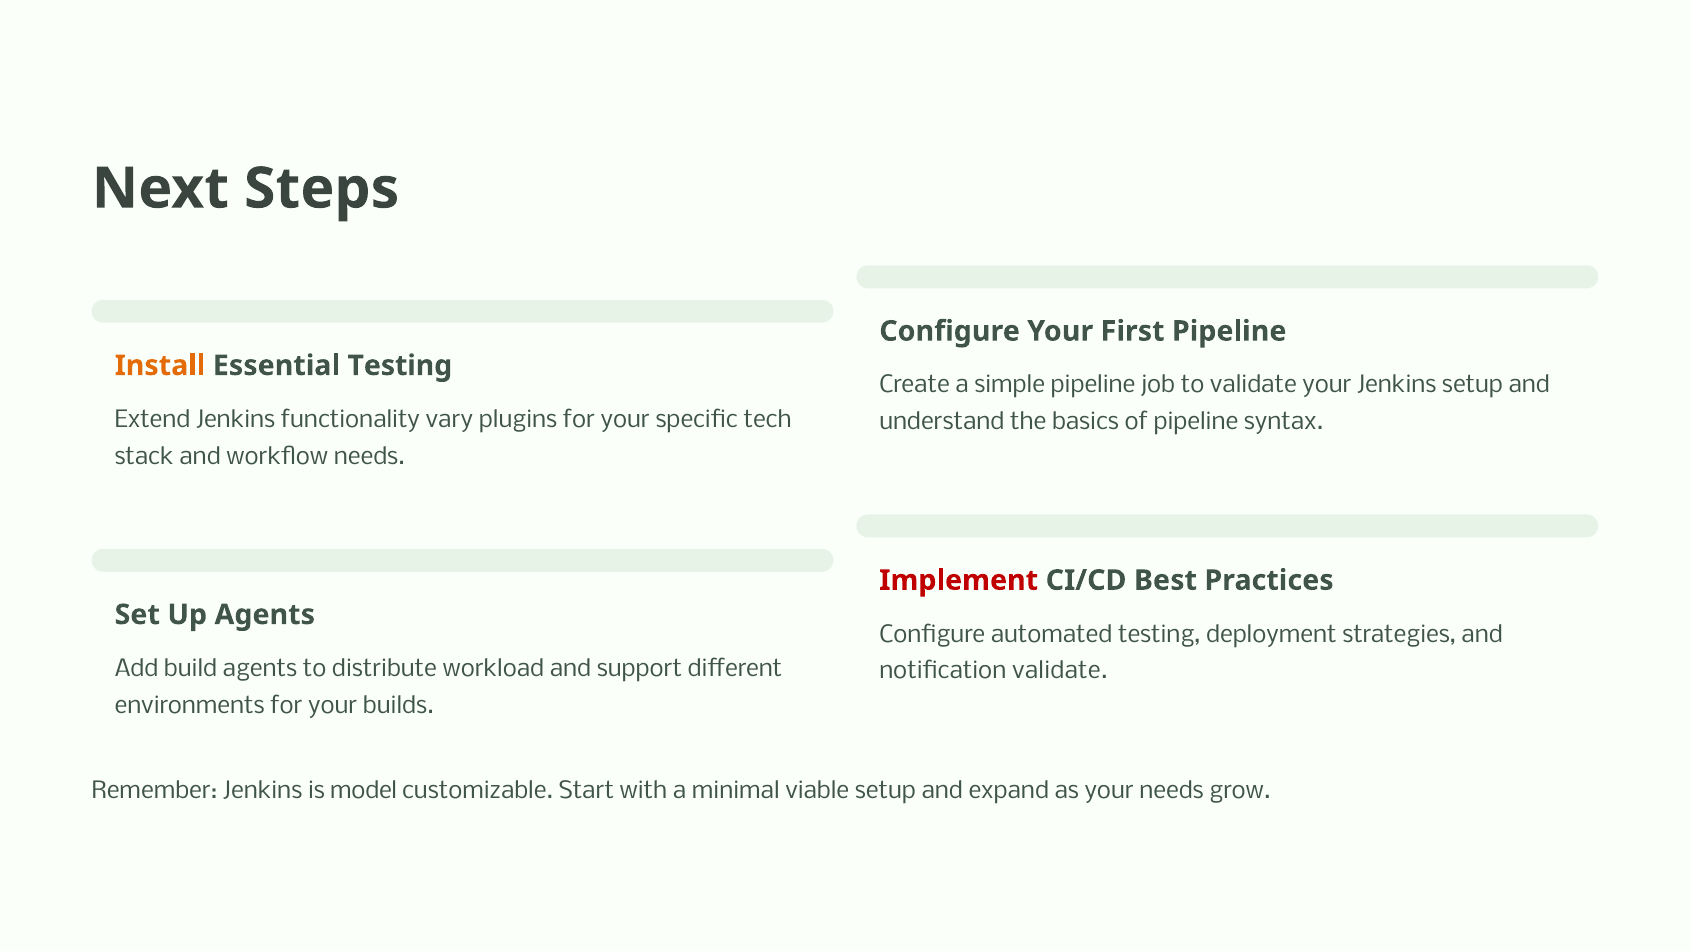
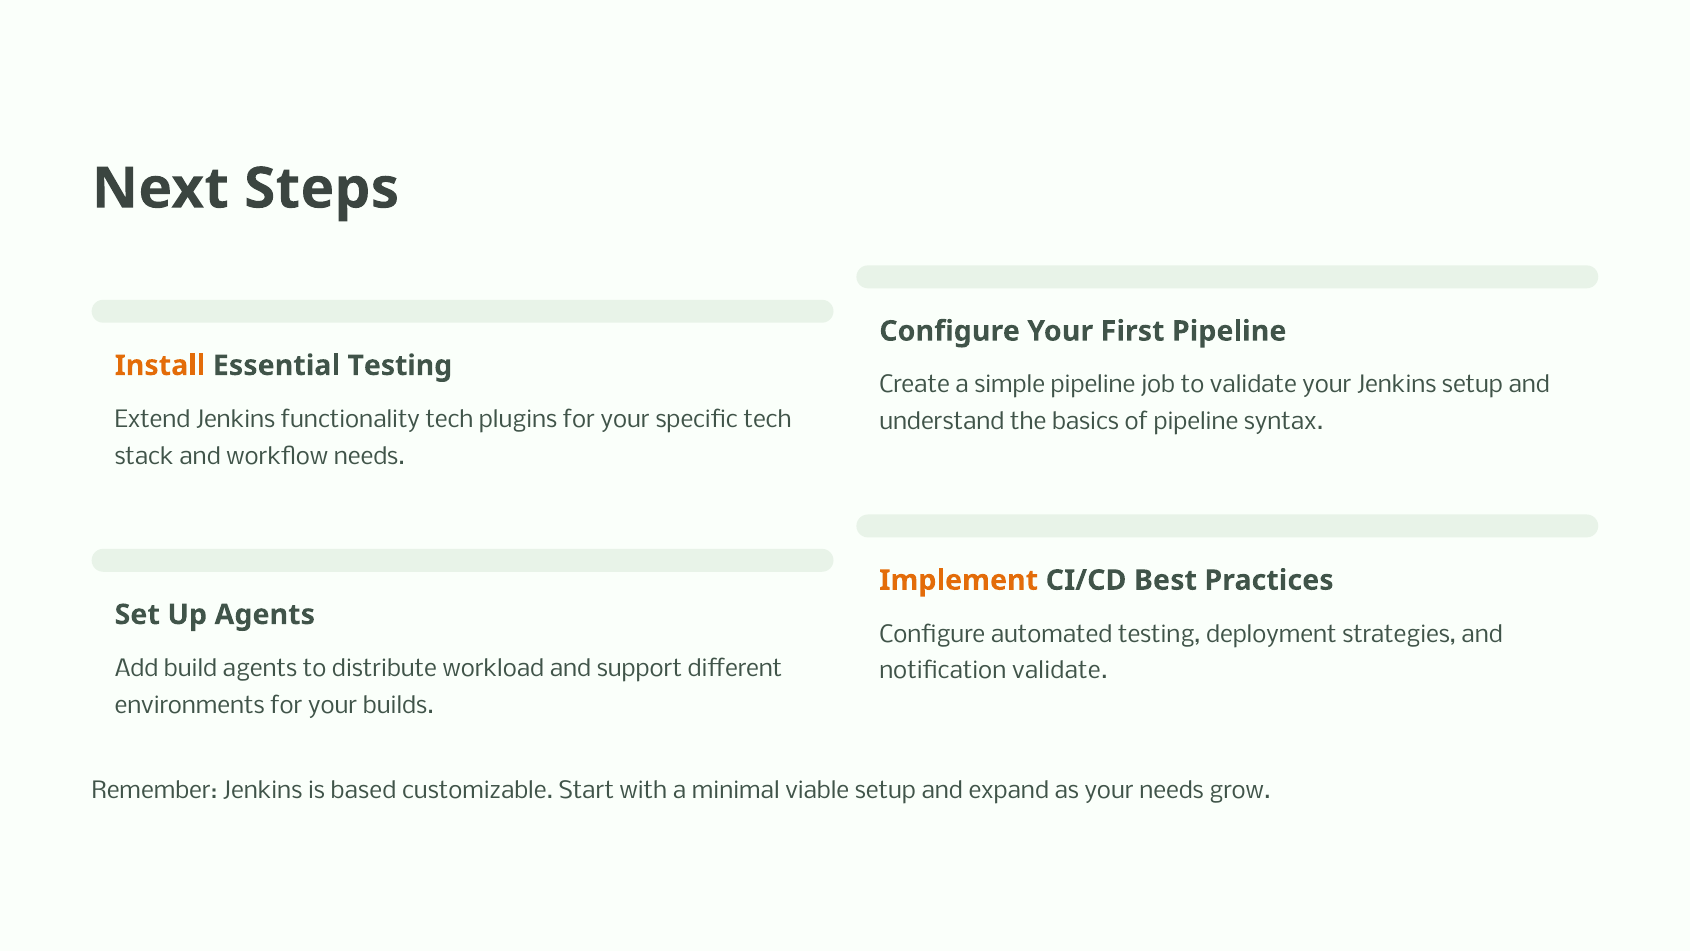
functionality vary: vary -> tech
Implement colour: red -> orange
model: model -> based
